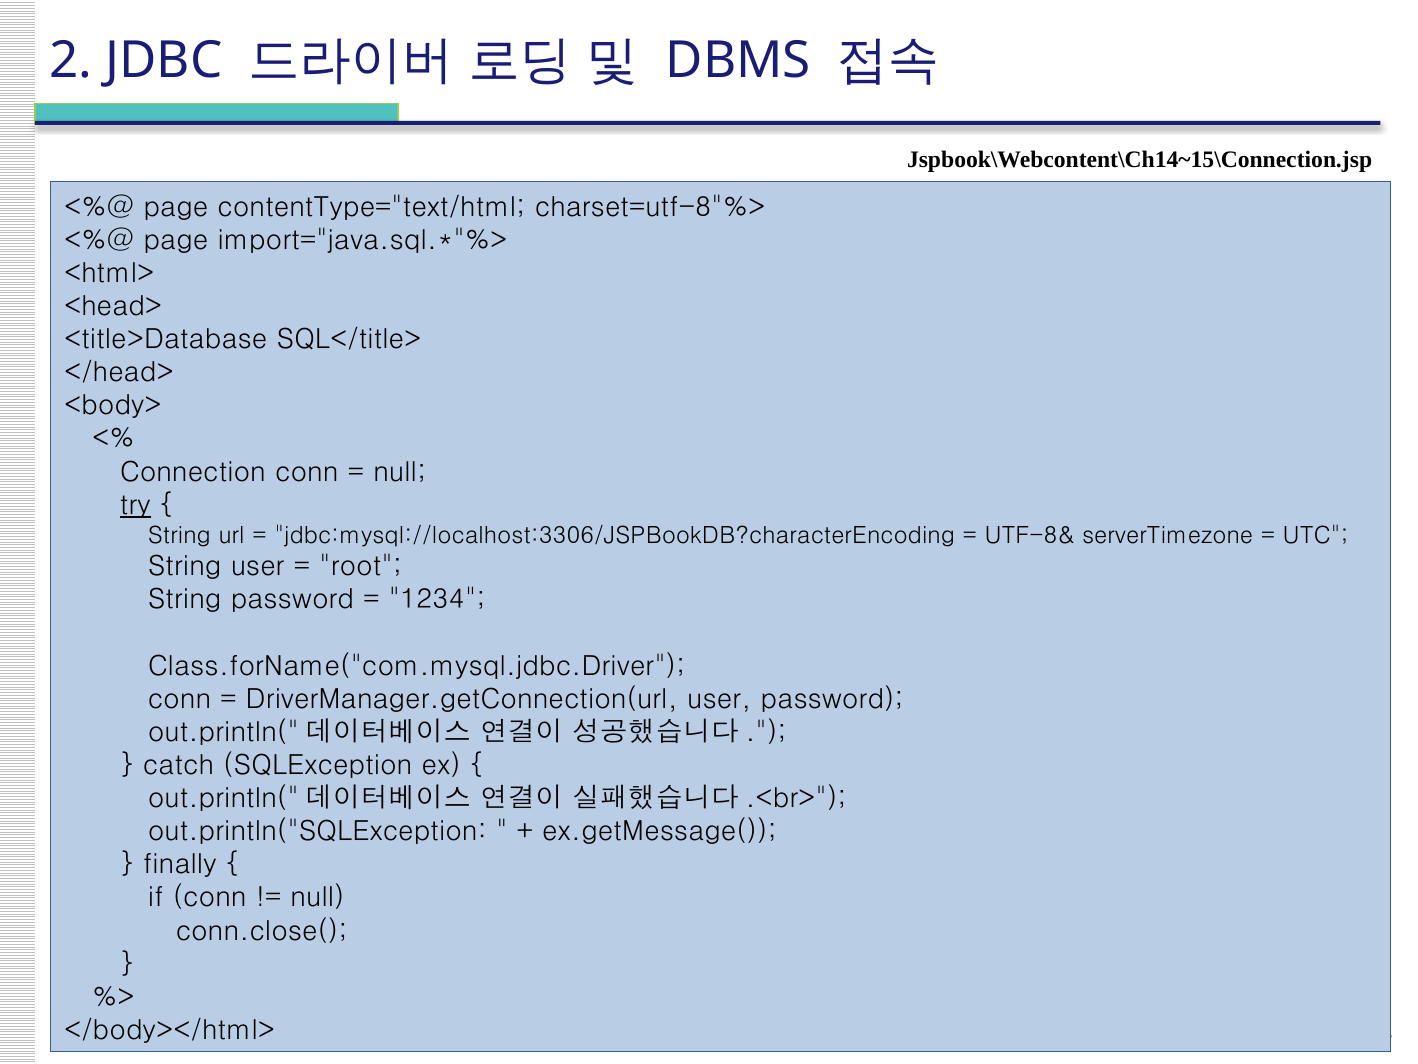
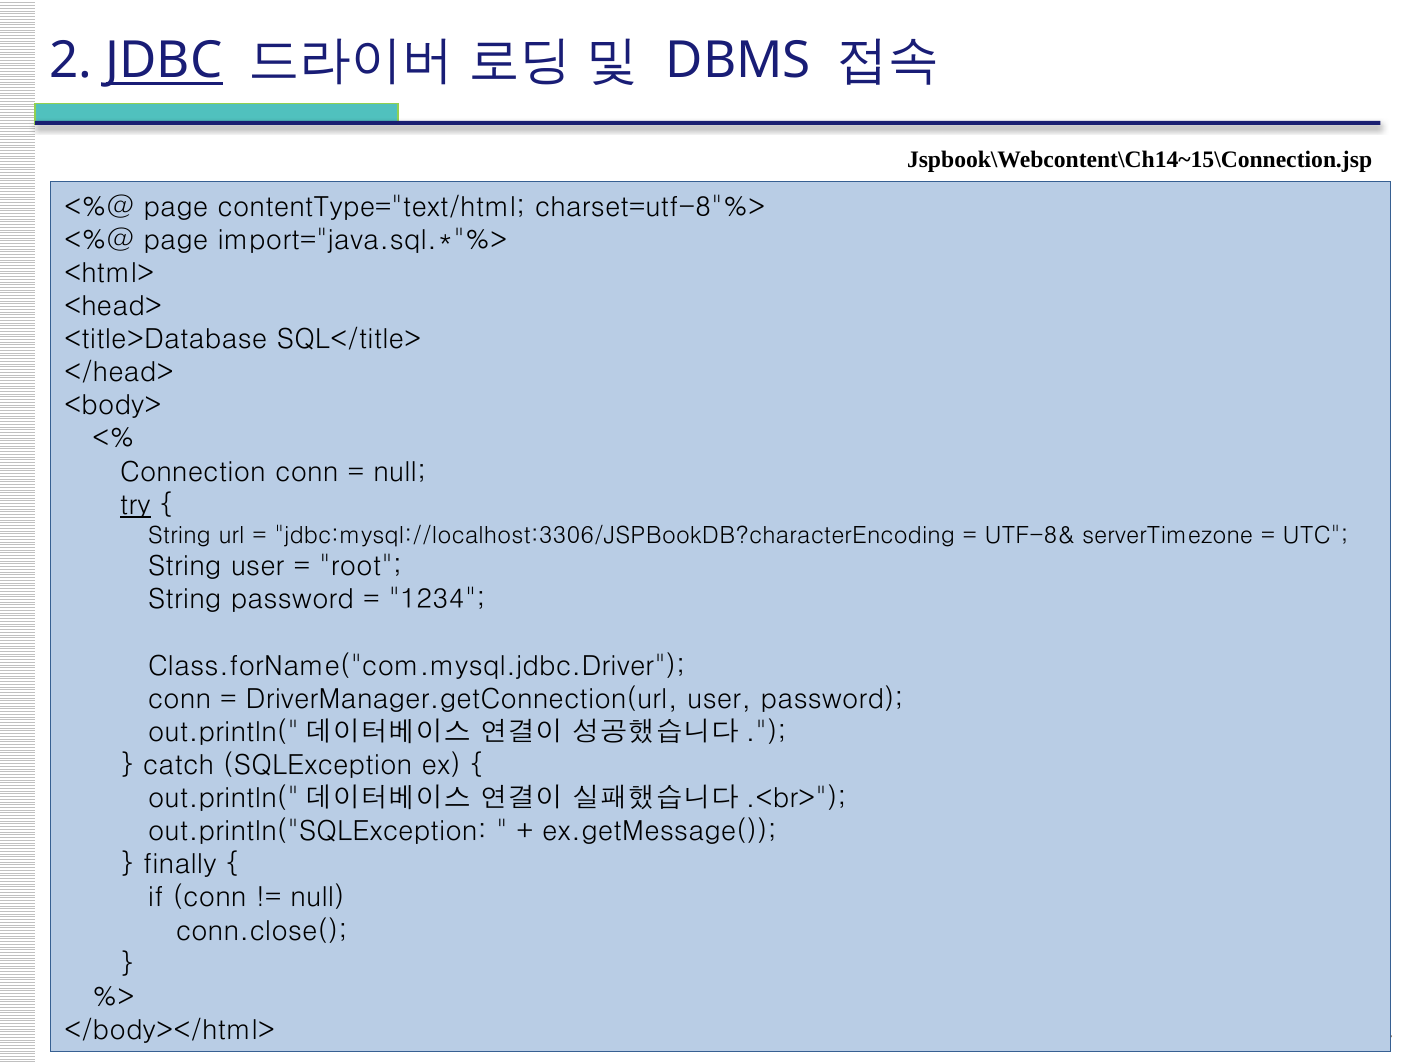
JDBC underline: none -> present
